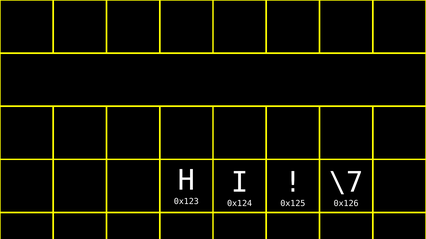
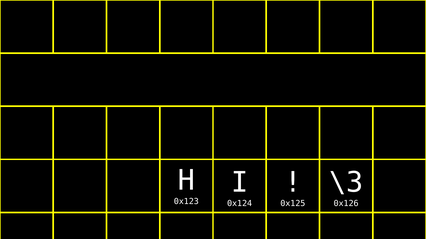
\7: \7 -> \3
